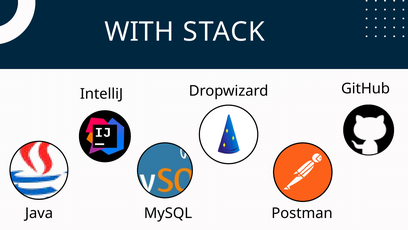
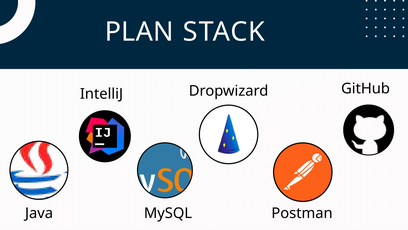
WITH: WITH -> PLAN
